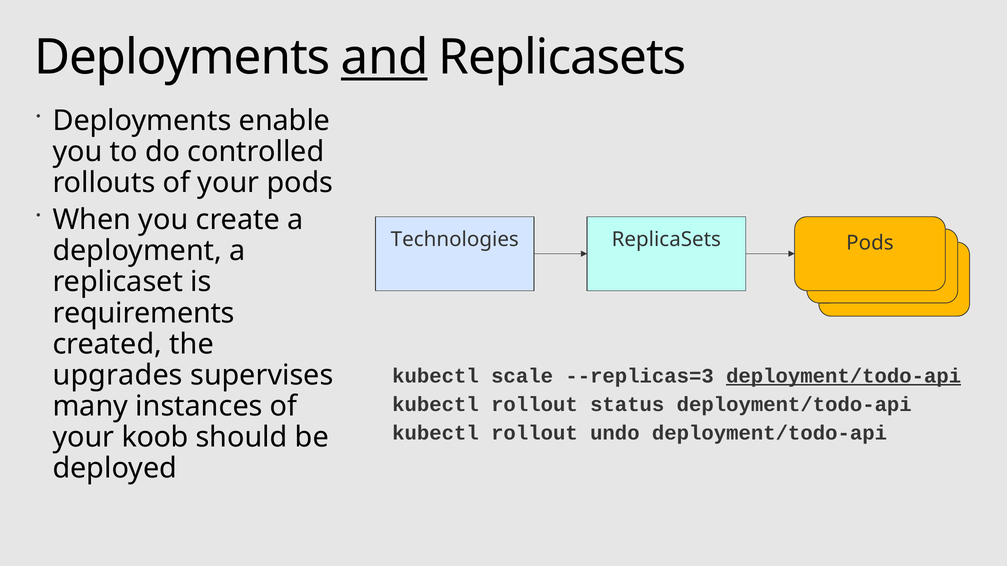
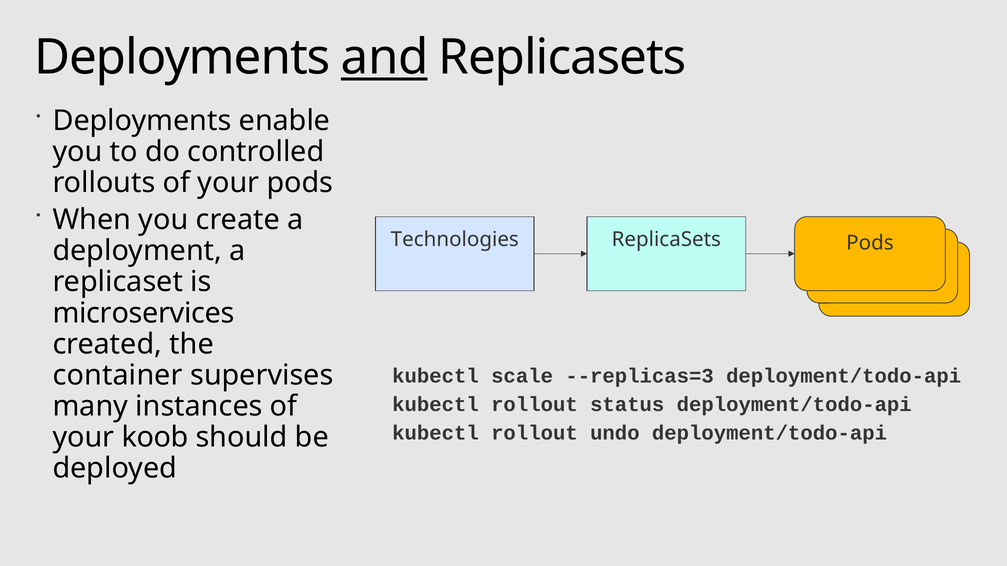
requirements: requirements -> microservices
upgrades: upgrades -> container
deployment/todo-api at (844, 376) underline: present -> none
